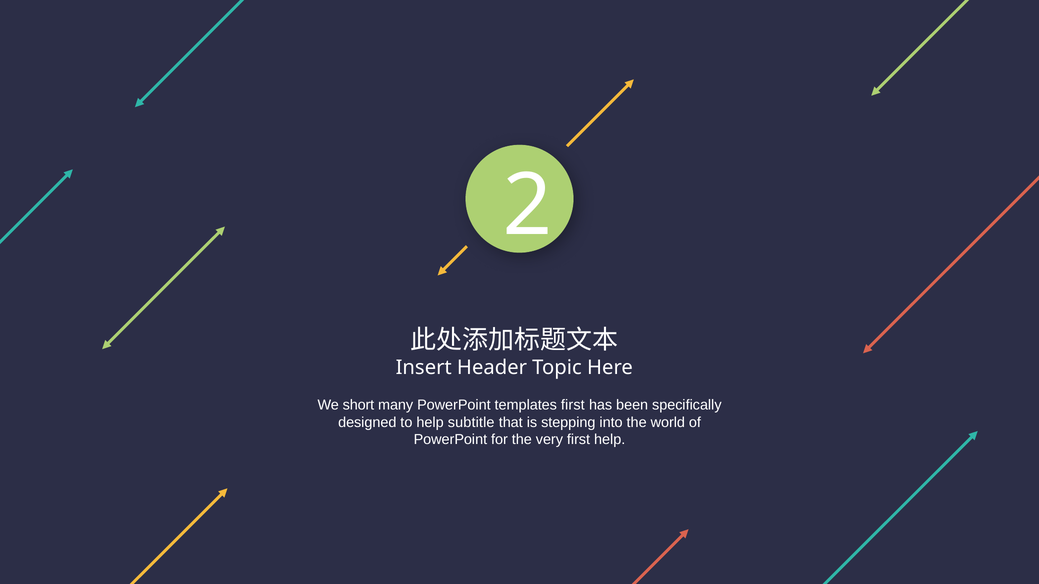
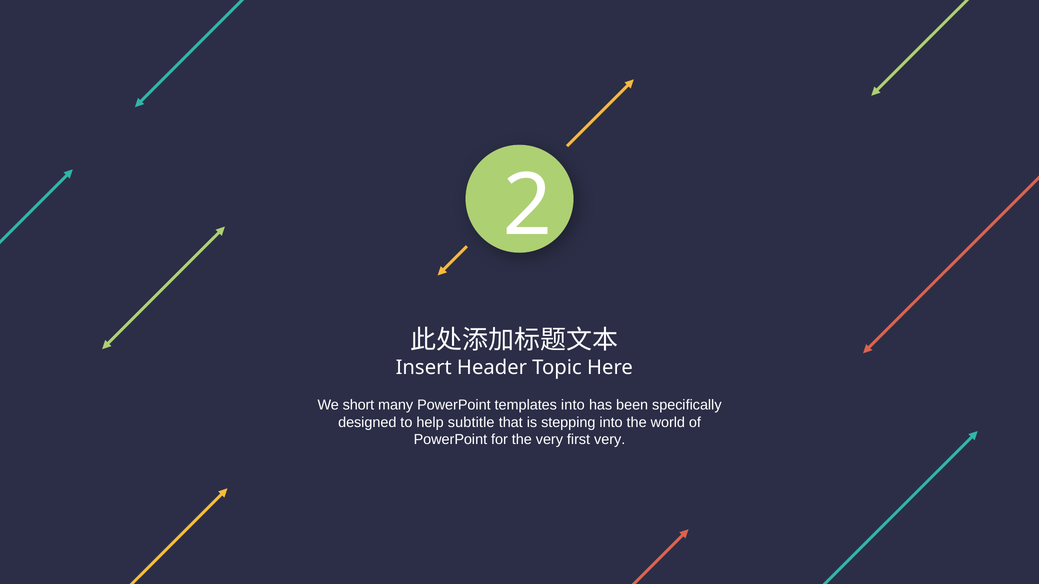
templates first: first -> into
first help: help -> very
